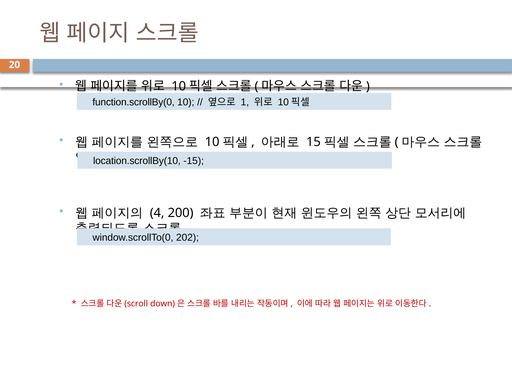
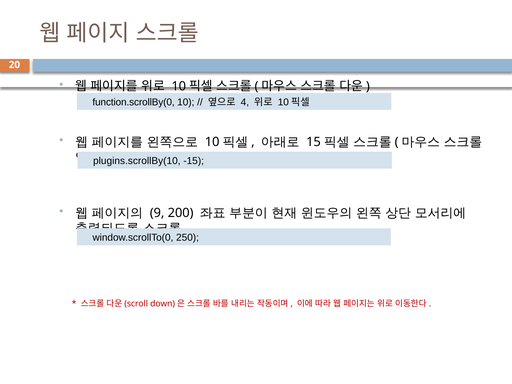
1: 1 -> 4
location.scrollBy(10: location.scrollBy(10 -> plugins.scrollBy(10
4: 4 -> 9
202: 202 -> 250
